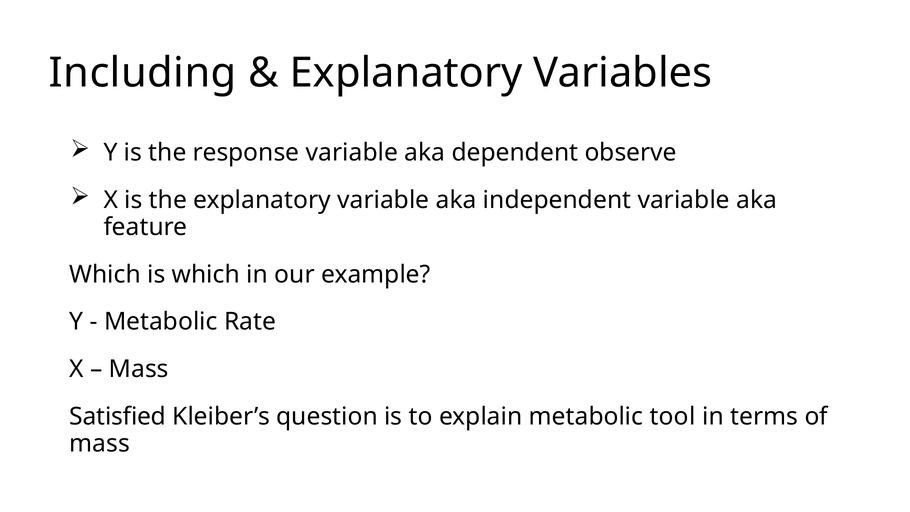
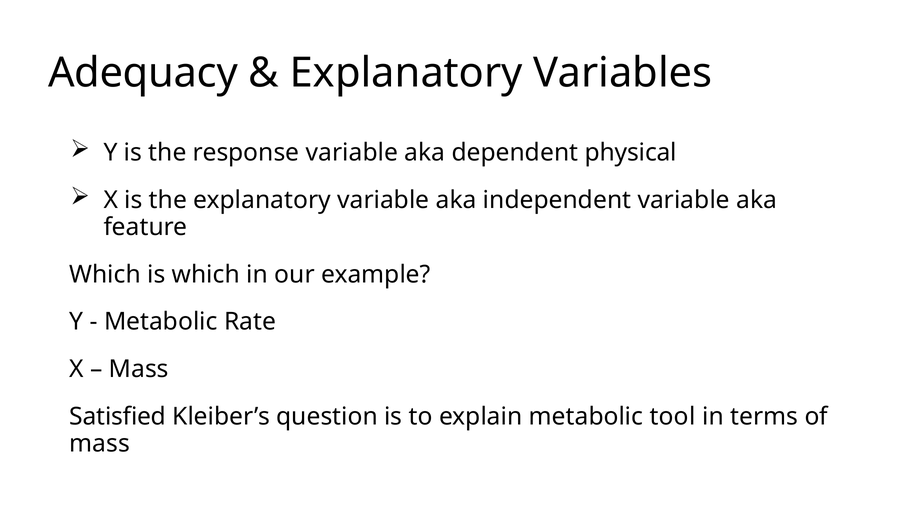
Including: Including -> Adequacy
observe: observe -> physical
